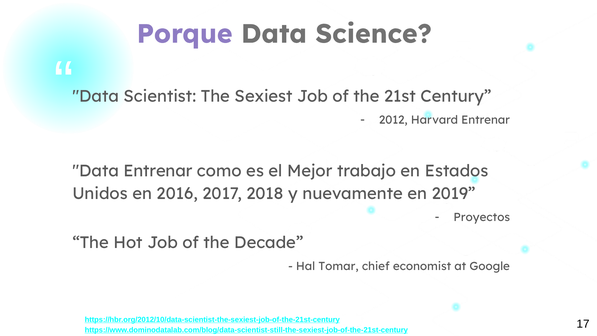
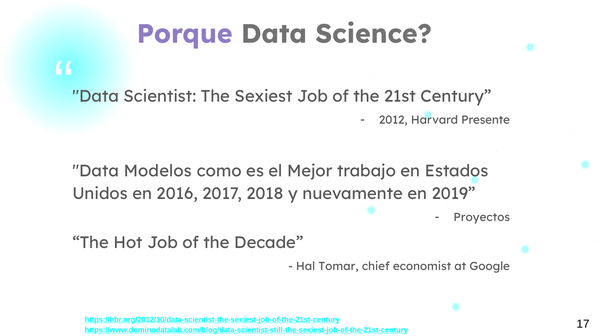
Harvard Entrenar: Entrenar -> Presente
Data Entrenar: Entrenar -> Modelos
